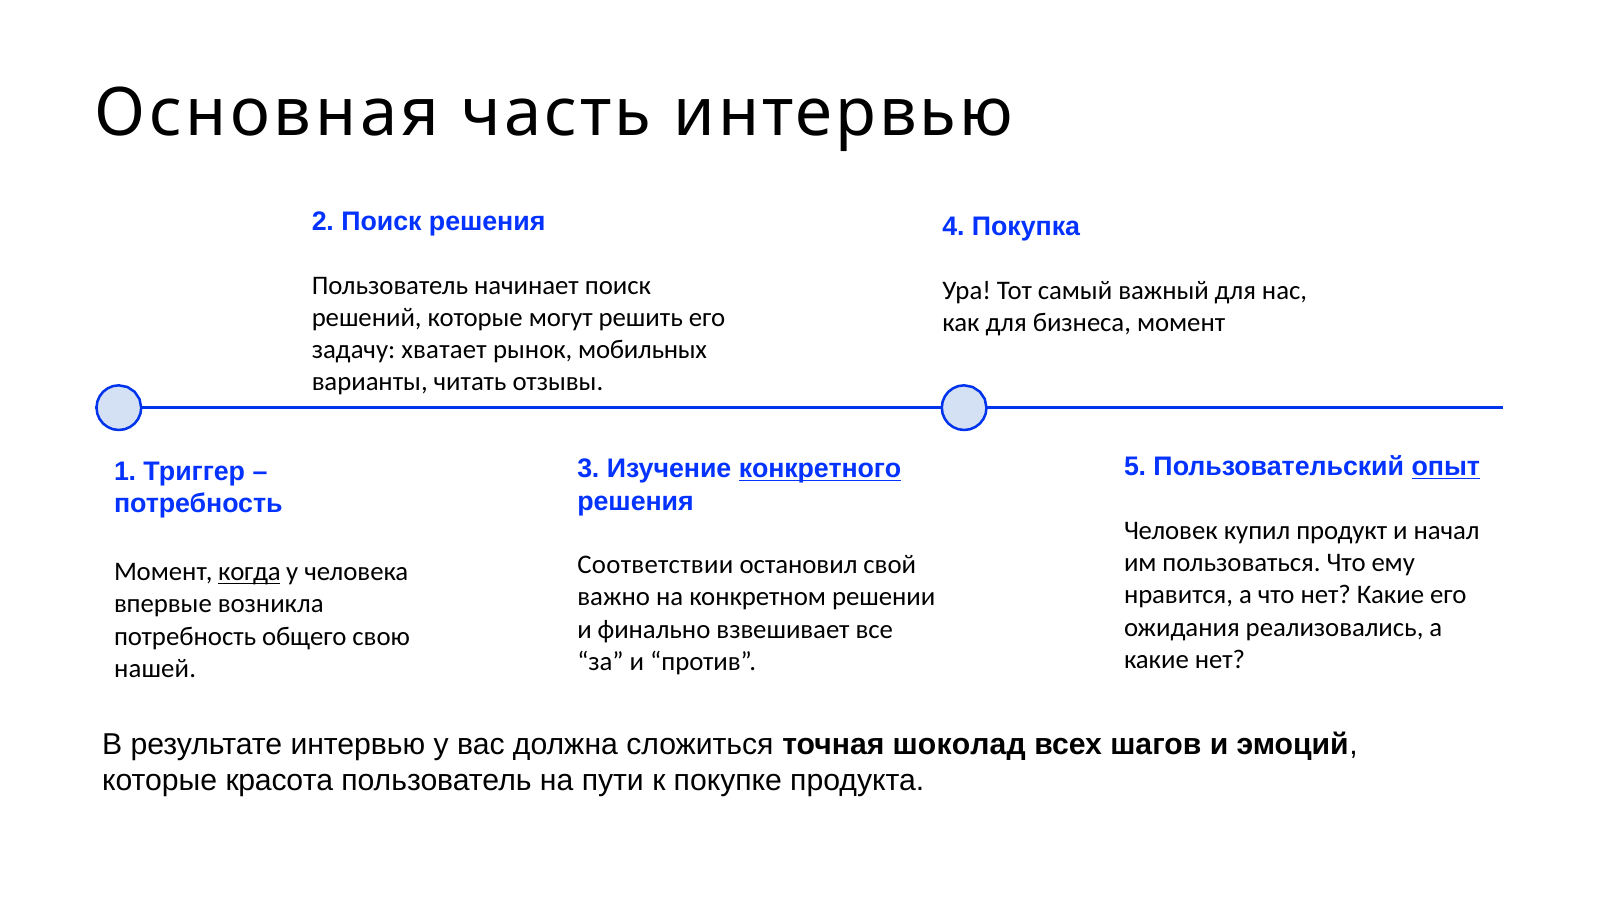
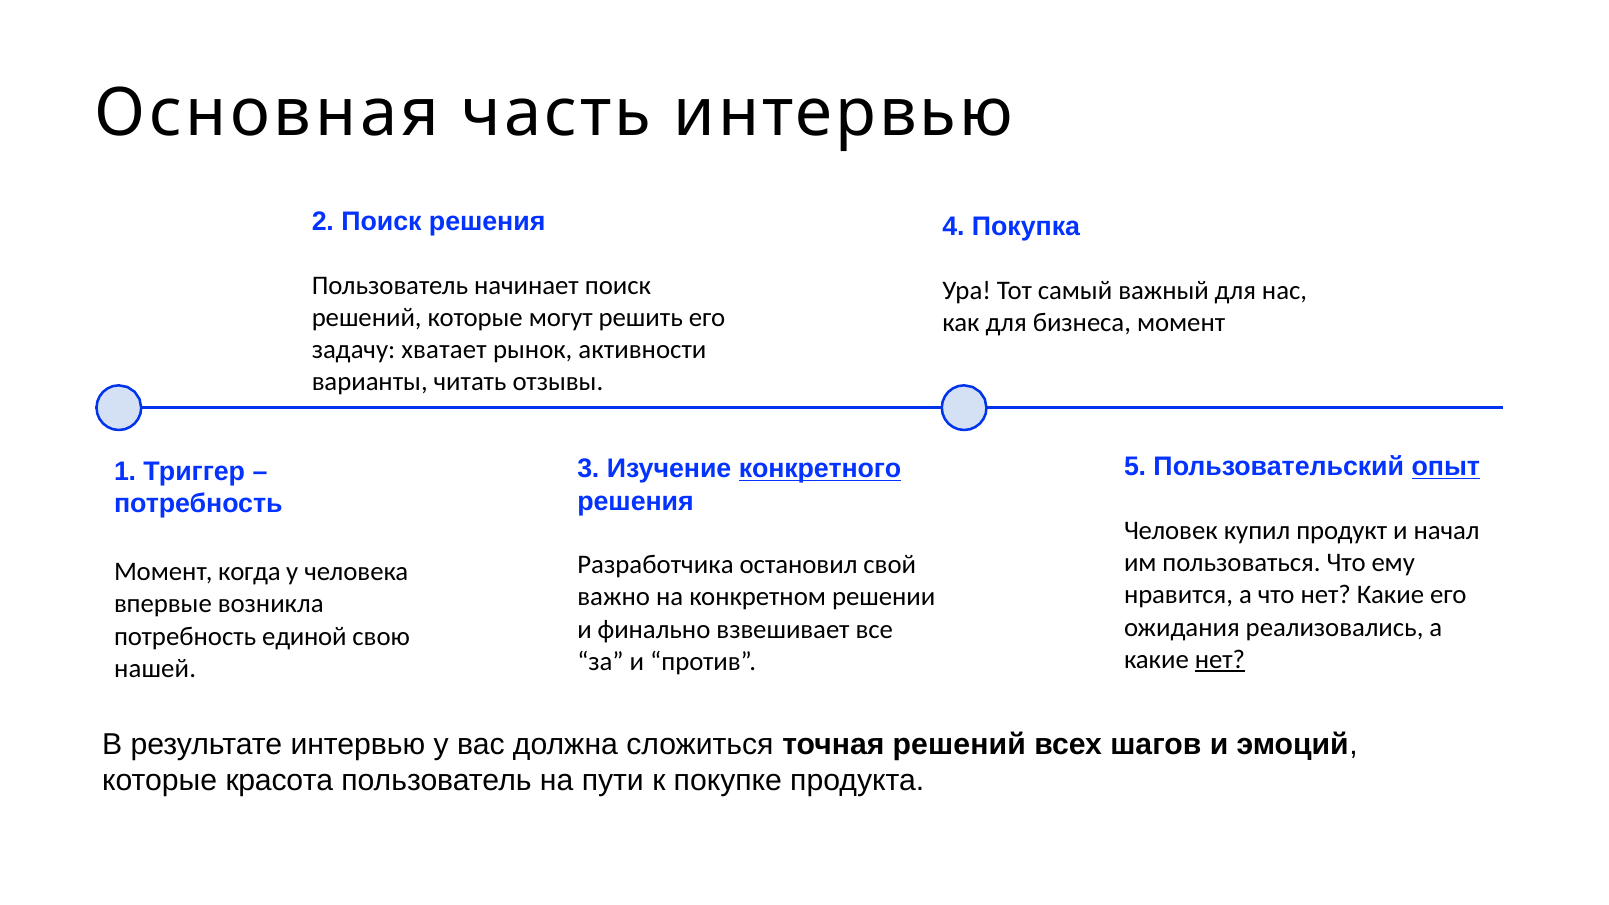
мобильных: мобильных -> активности
Соответствии: Соответствии -> Разработчика
когда underline: present -> none
общего: общего -> единой
нет at (1220, 659) underline: none -> present
точная шоколад: шоколад -> решений
